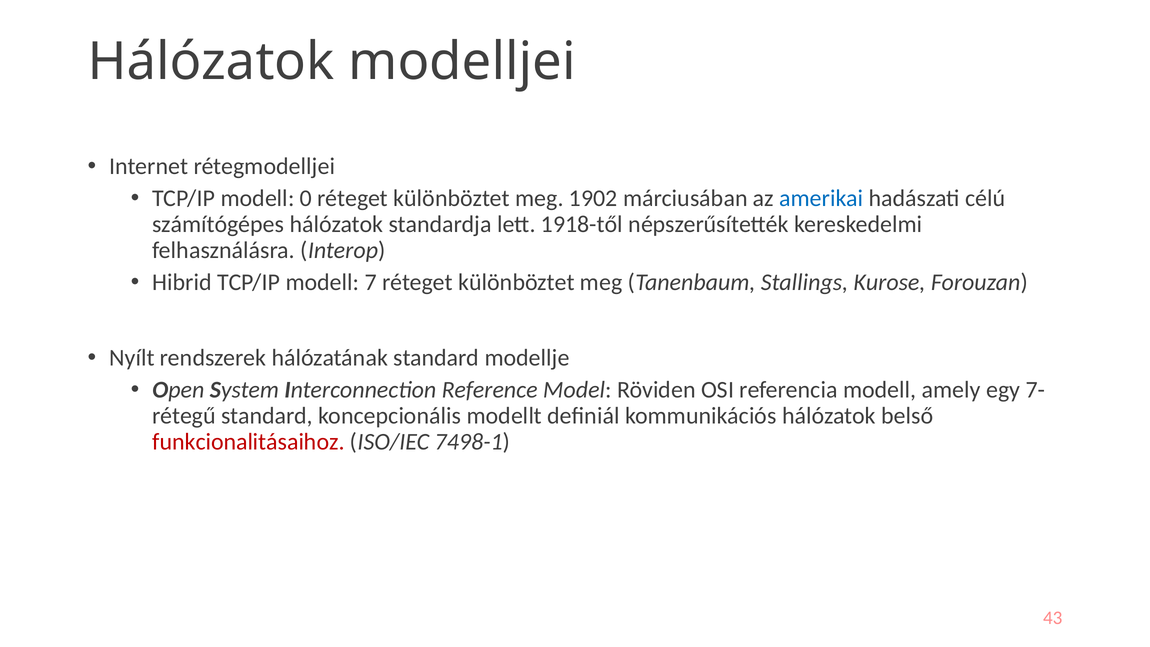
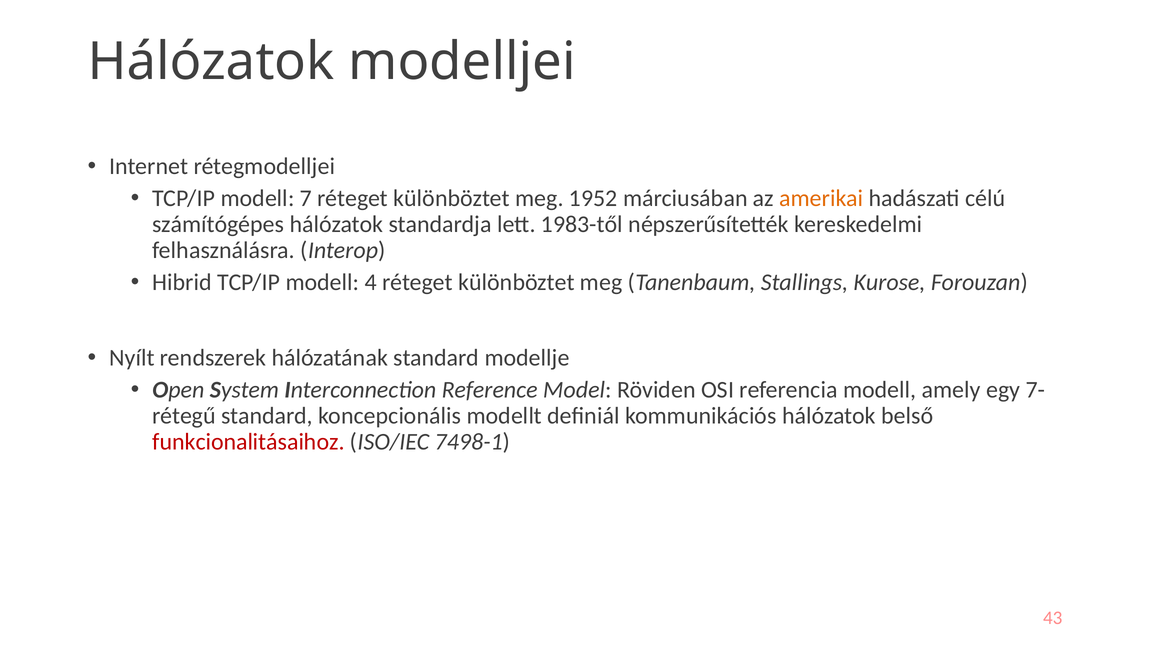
0: 0 -> 7
1902: 1902 -> 1952
amerikai colour: blue -> orange
1918-től: 1918-től -> 1983-től
7: 7 -> 4
